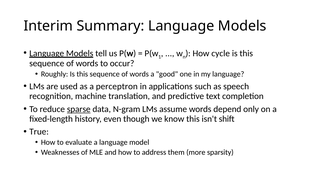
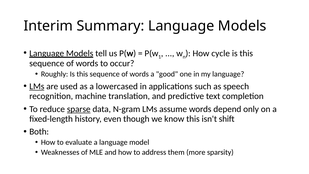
LMs at (37, 86) underline: none -> present
perceptron: perceptron -> lowercased
True: True -> Both
